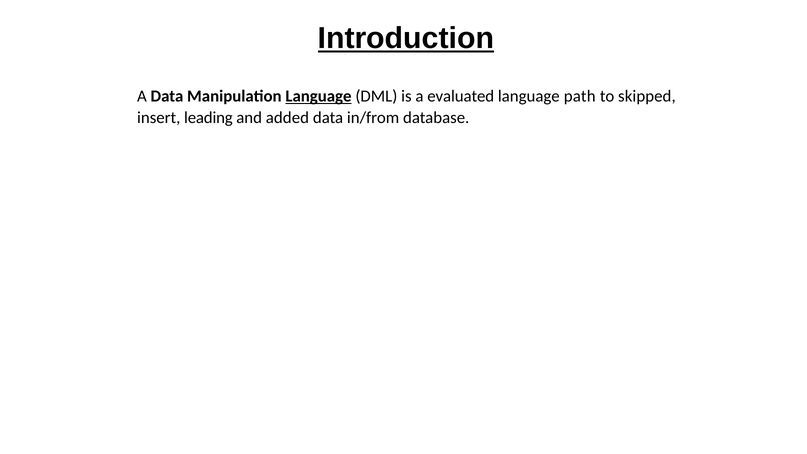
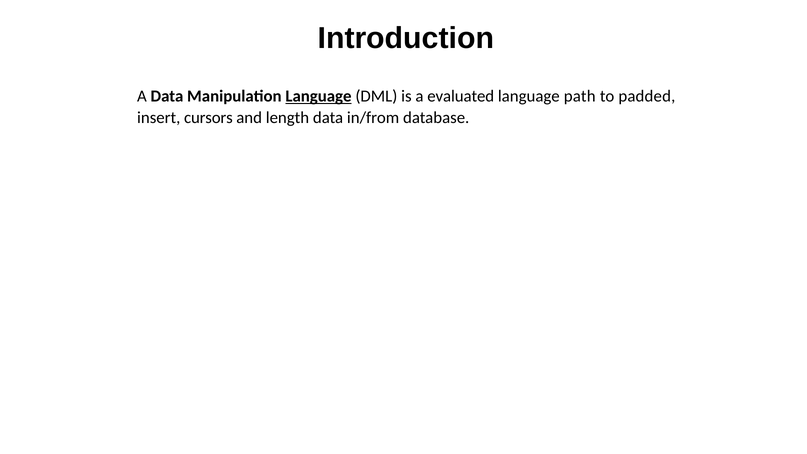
Introduction underline: present -> none
skipped: skipped -> padded
leading: leading -> cursors
added: added -> length
